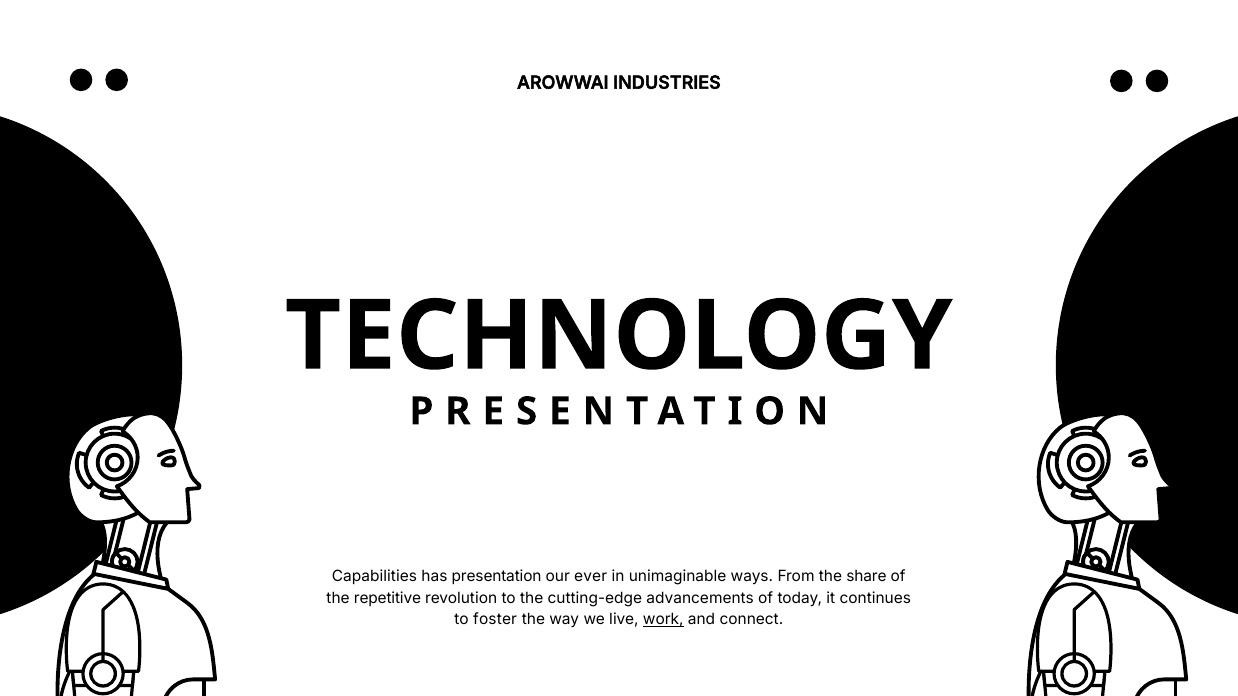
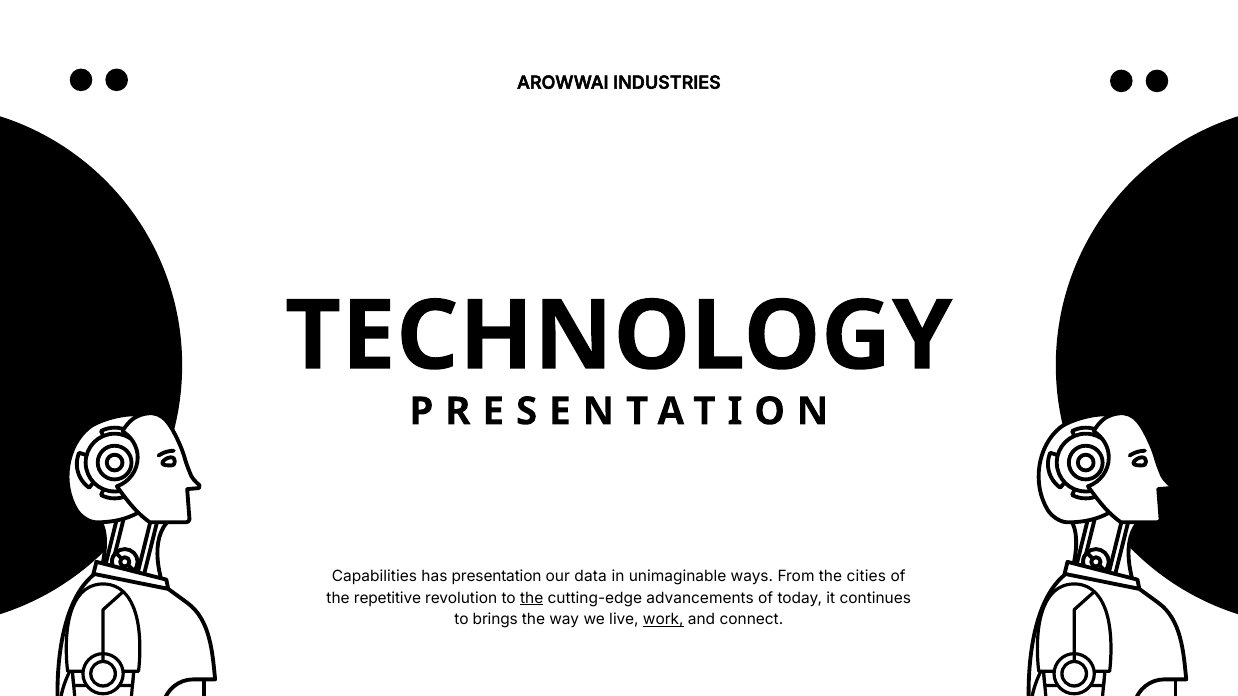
ever: ever -> data
share: share -> cities
the at (532, 599) underline: none -> present
foster: foster -> brings
